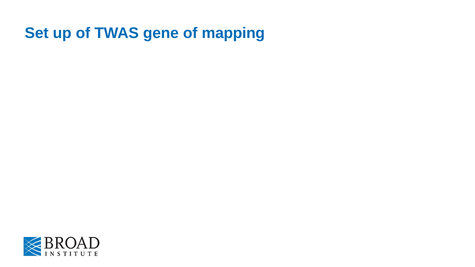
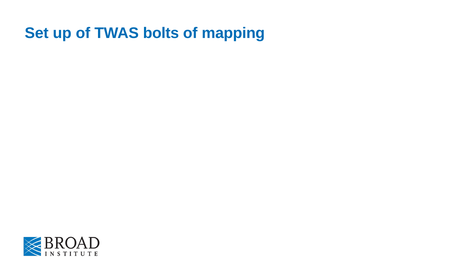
gene: gene -> bolts
